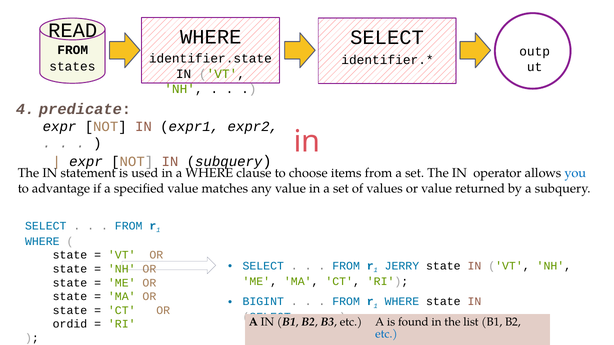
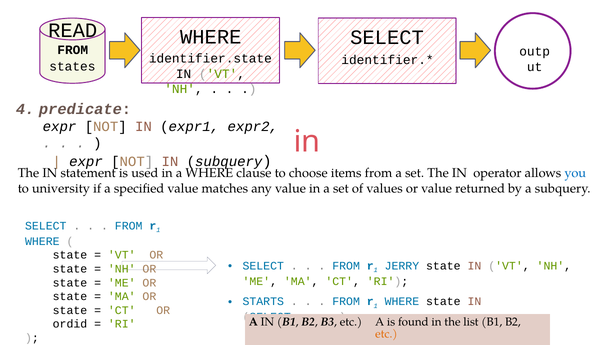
advantage: advantage -> university
BIGINT: BIGINT -> STARTS
etc at (386, 334) colour: blue -> orange
